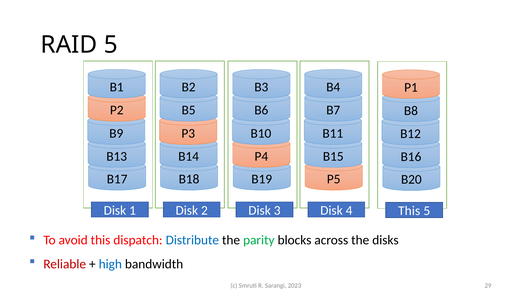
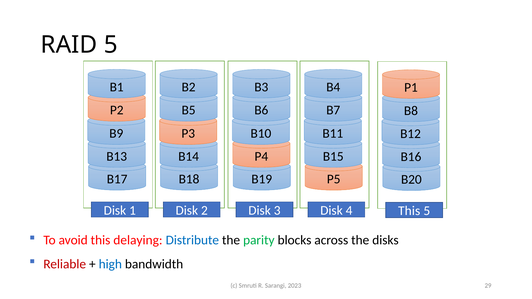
dispatch: dispatch -> delaying
